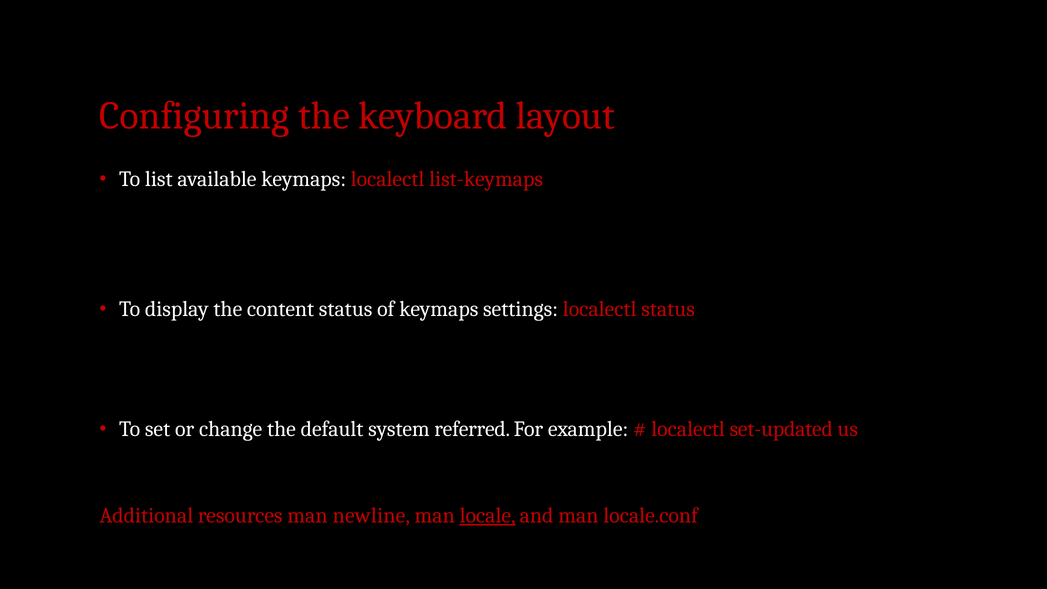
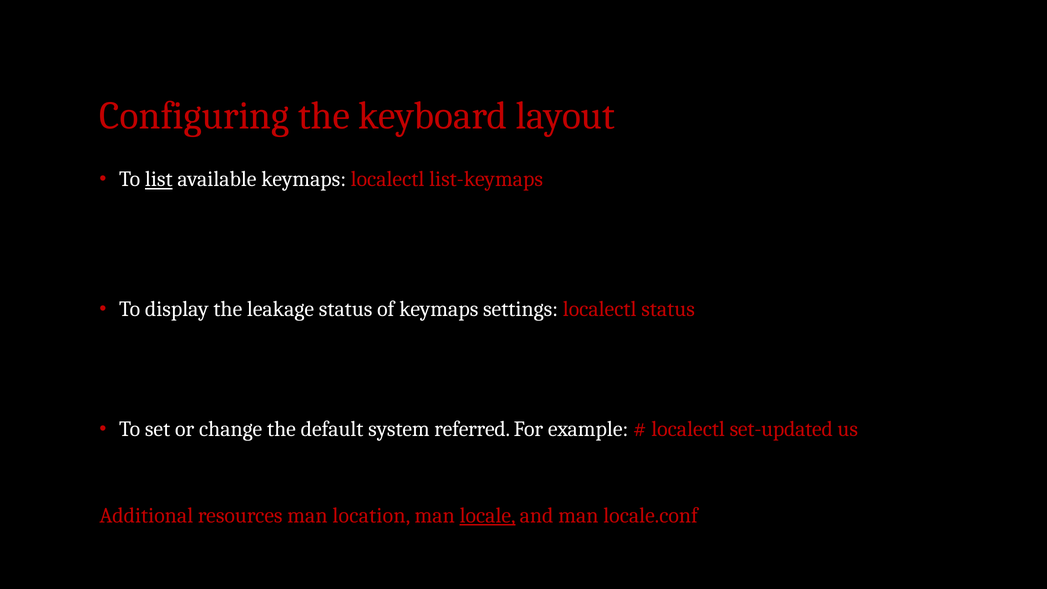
list underline: none -> present
content: content -> leakage
newline: newline -> location
